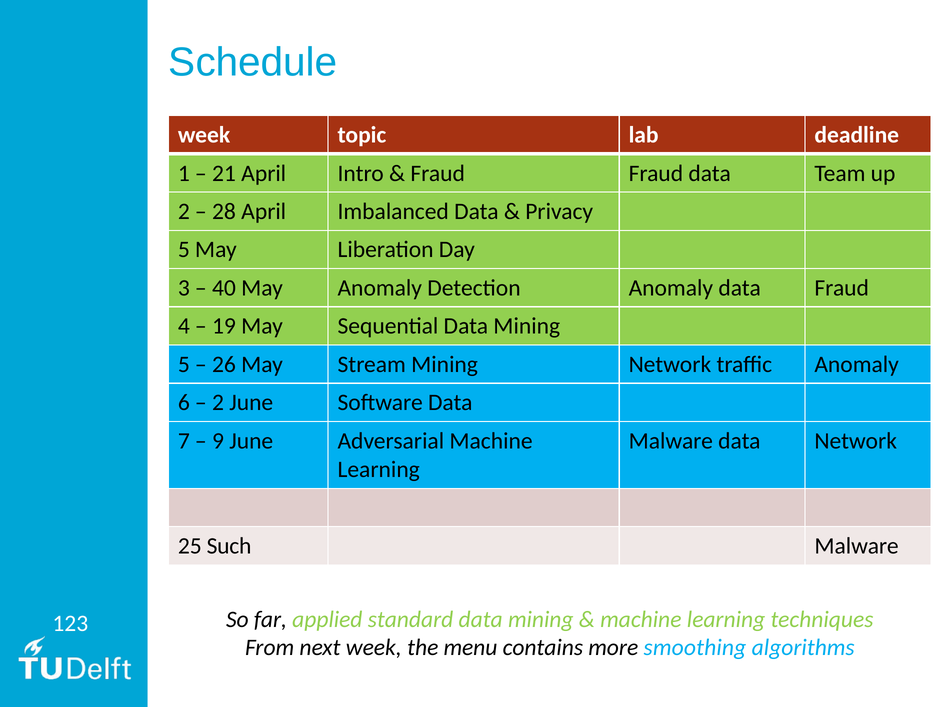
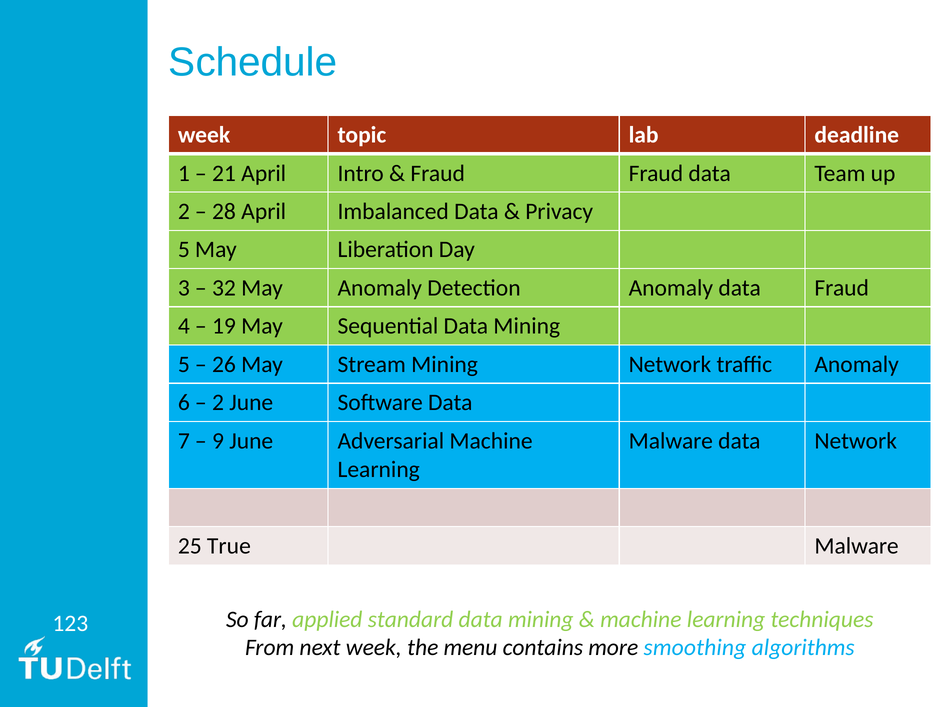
40: 40 -> 32
Such: Such -> True
